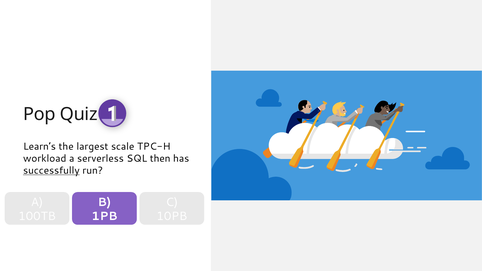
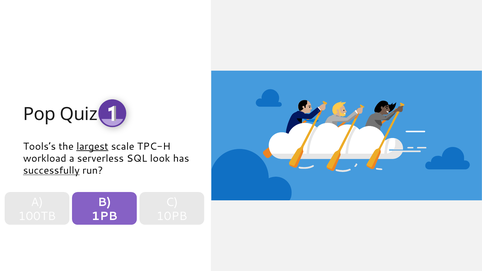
Learn’s: Learn’s -> Tools’s
largest underline: none -> present
then: then -> look
